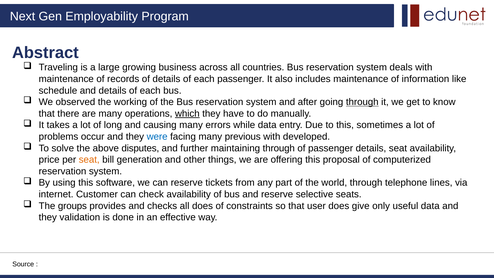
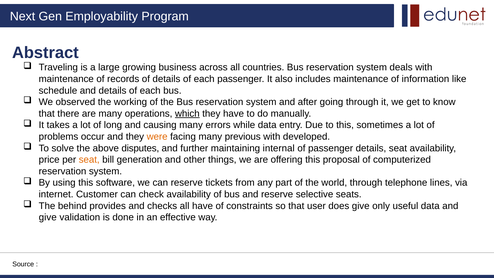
through at (362, 102) underline: present -> none
were colour: blue -> orange
maintaining through: through -> internal
groups: groups -> behind
all does: does -> have
they at (48, 217): they -> give
